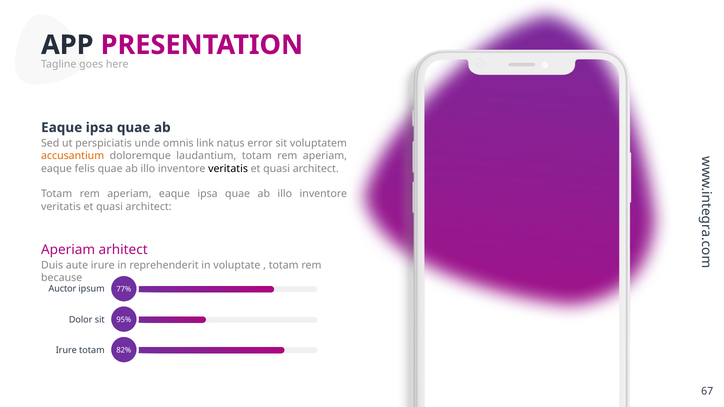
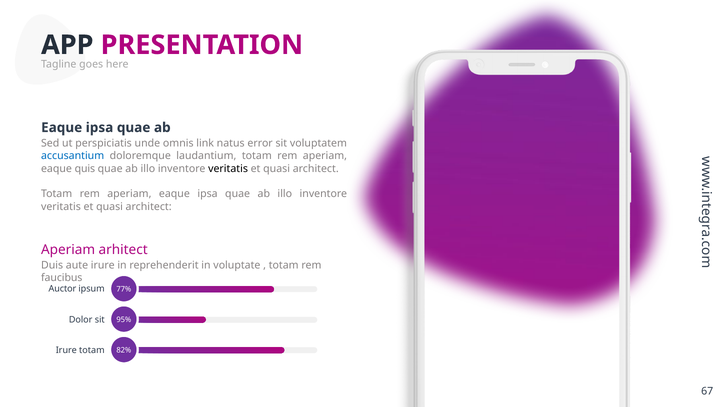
accusantium colour: orange -> blue
felis: felis -> quis
because: because -> faucibus
